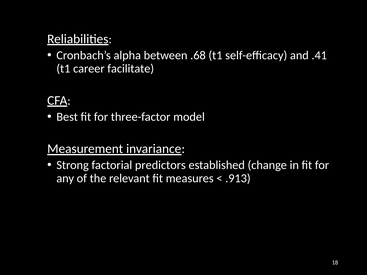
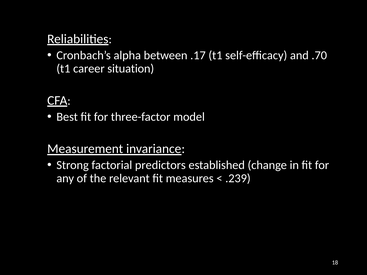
.68: .68 -> .17
.41: .41 -> .70
facilitate: facilitate -> situation
.913: .913 -> .239
